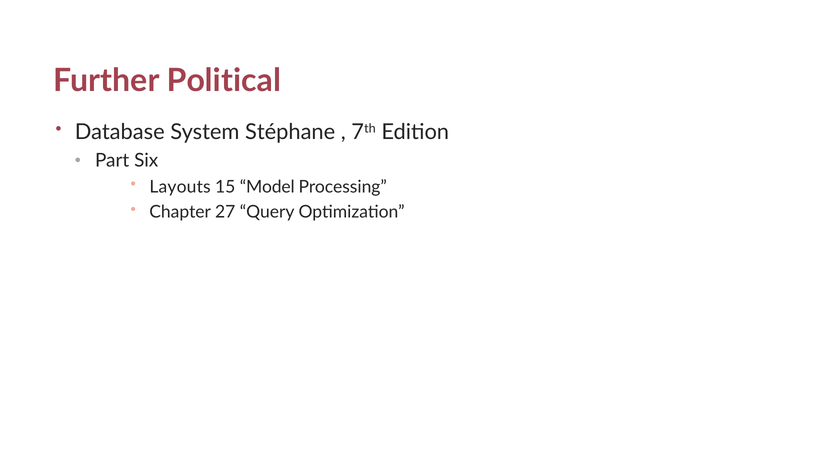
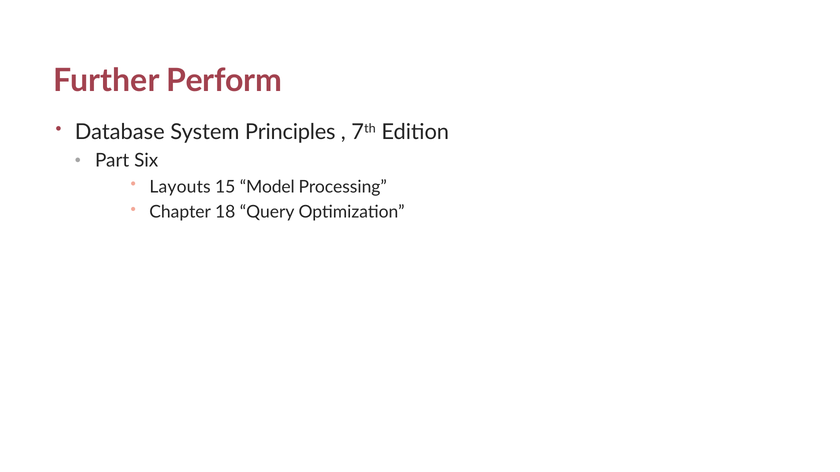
Political: Political -> Perform
Stéphane: Stéphane -> Principles
27: 27 -> 18
